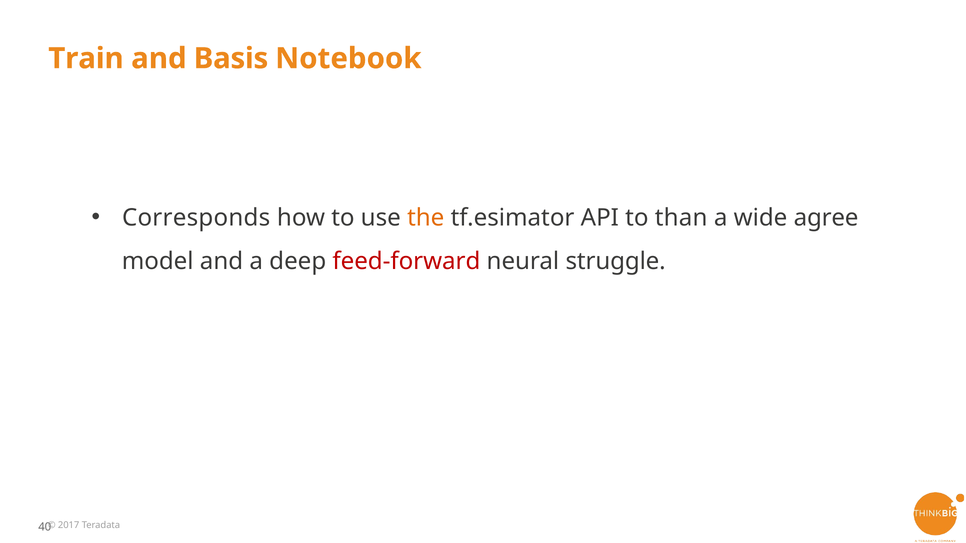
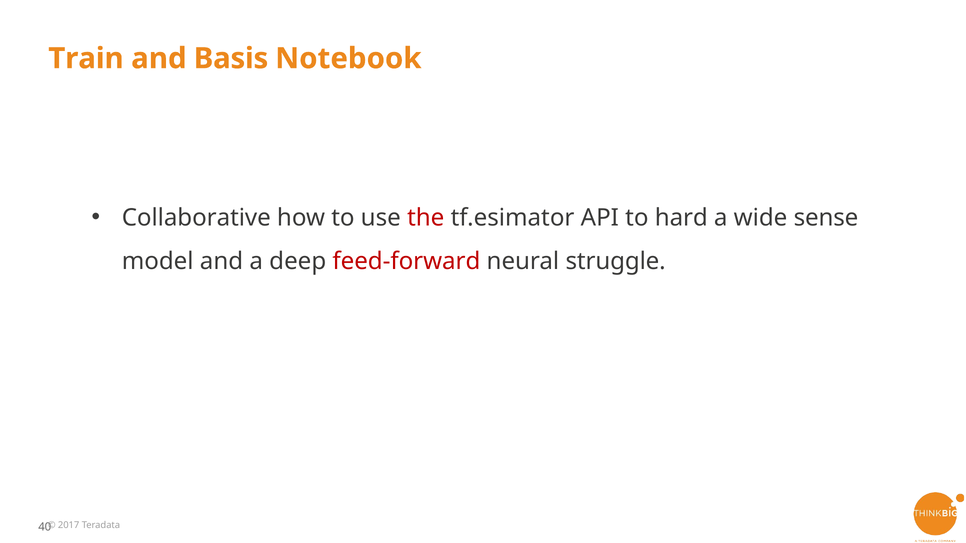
Corresponds: Corresponds -> Collaborative
the colour: orange -> red
than: than -> hard
agree: agree -> sense
